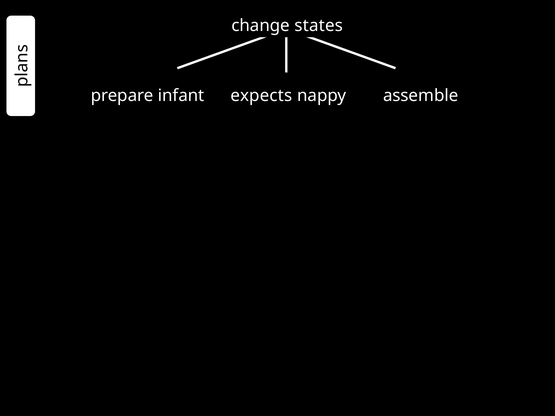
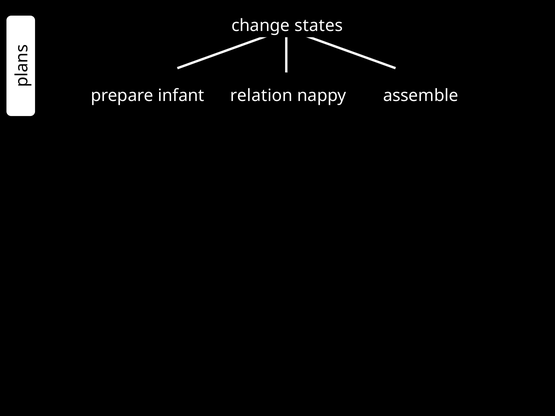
expects: expects -> relation
